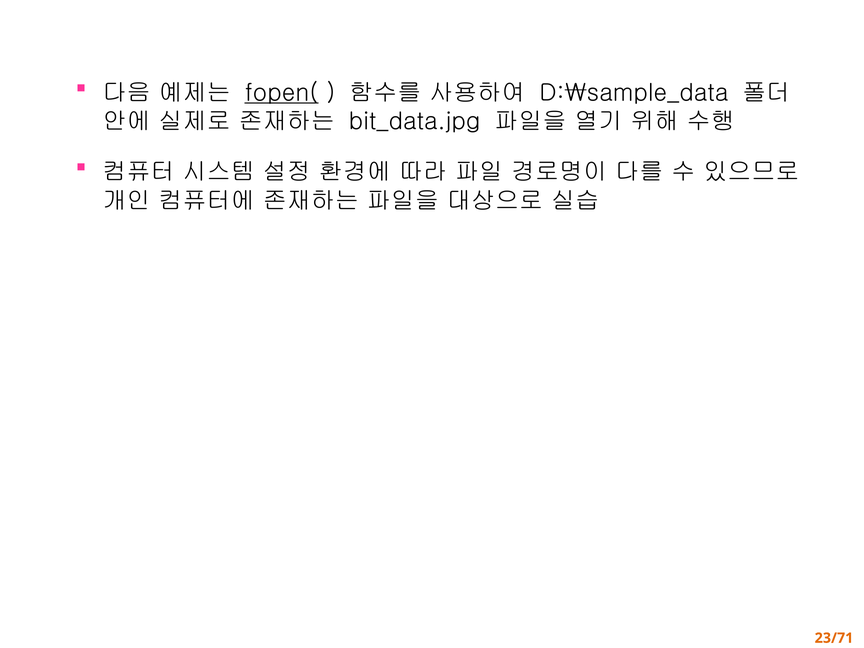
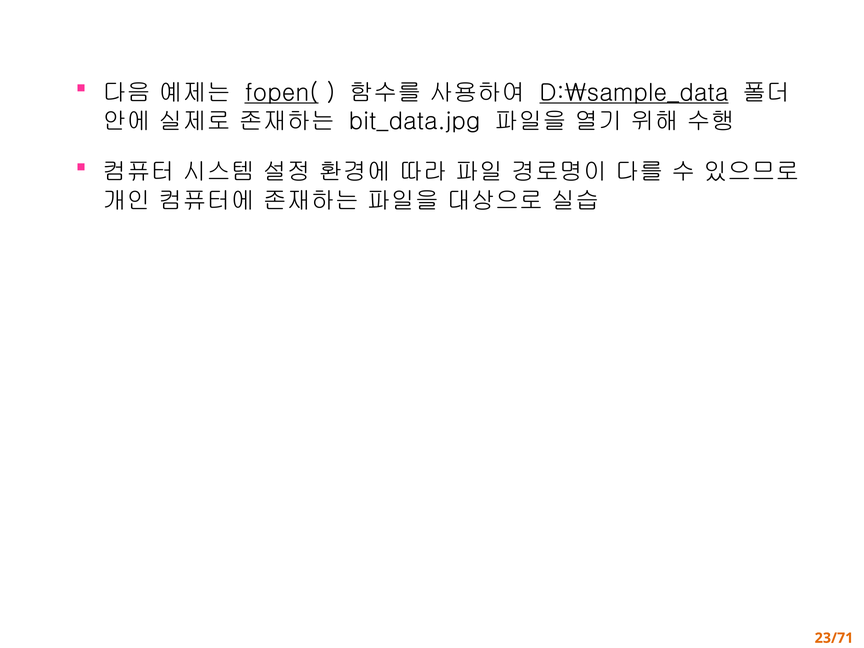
D:\sample_data underline: none -> present
